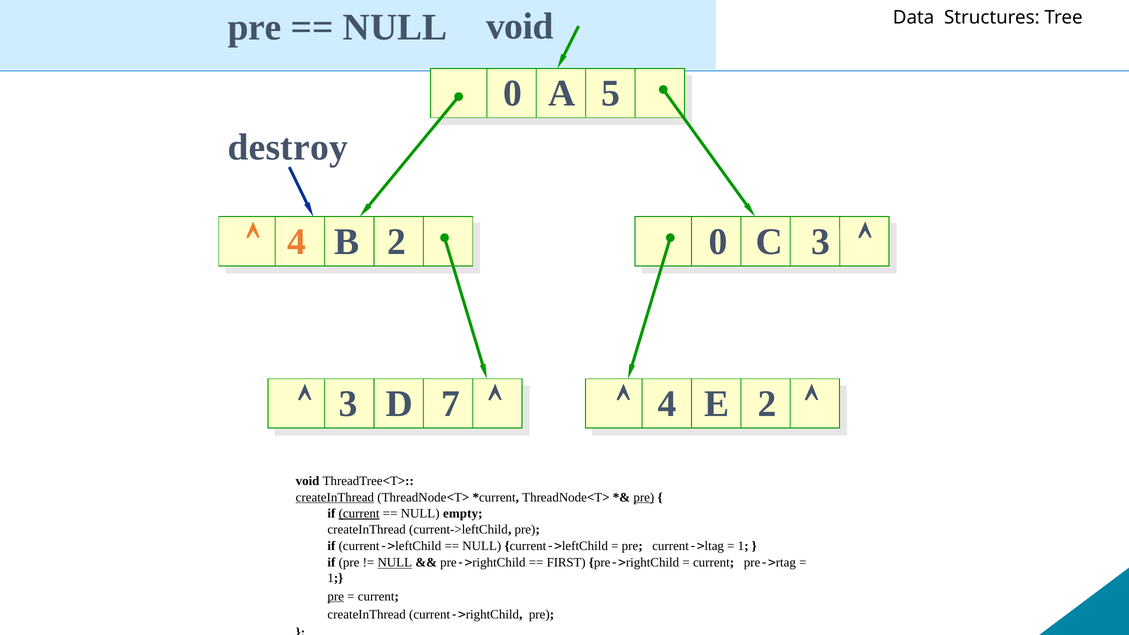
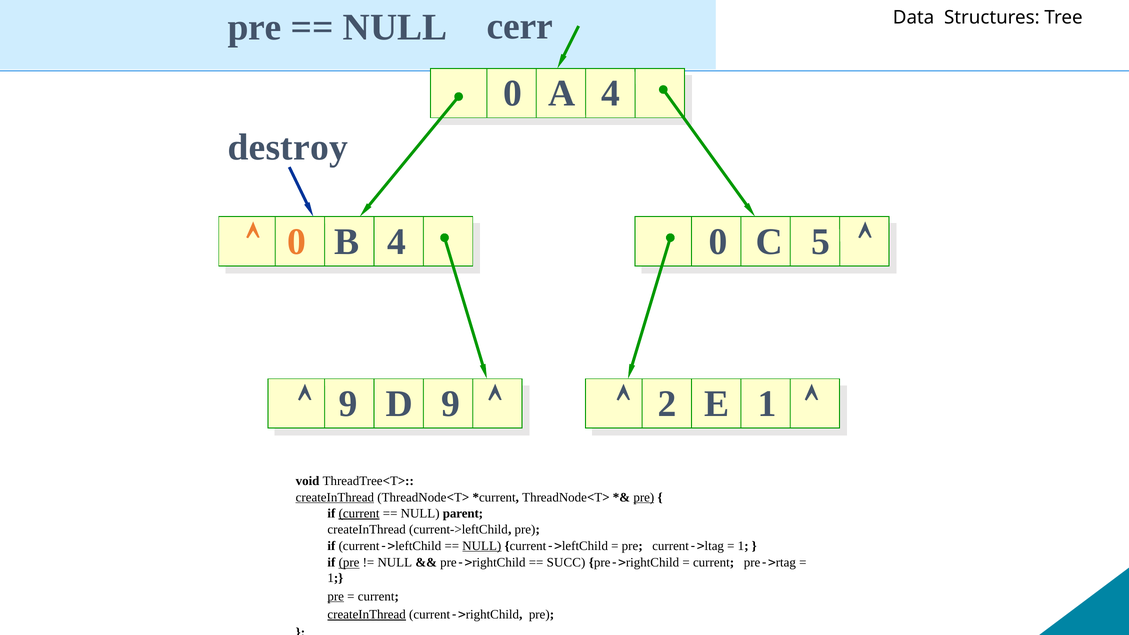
void at (520, 26): void -> cerr
A 5: 5 -> 4
4 at (297, 242): 4 -> 0
B 2: 2 -> 4
C 3: 3 -> 5
3 at (348, 404): 3 -> 9
D 7: 7 -> 9
4 at (667, 404): 4 -> 2
E 2: 2 -> 1
empty: empty -> parent
NULL at (482, 546) underline: none -> present
pre at (349, 563) underline: none -> present
NULL at (395, 563) underline: present -> none
FIRST: FIRST -> SUCC
createInThread at (367, 614) underline: none -> present
